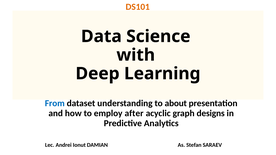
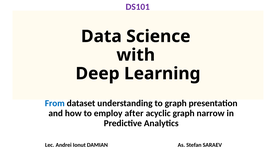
DS101 colour: orange -> purple
to about: about -> graph
designs: designs -> narrow
